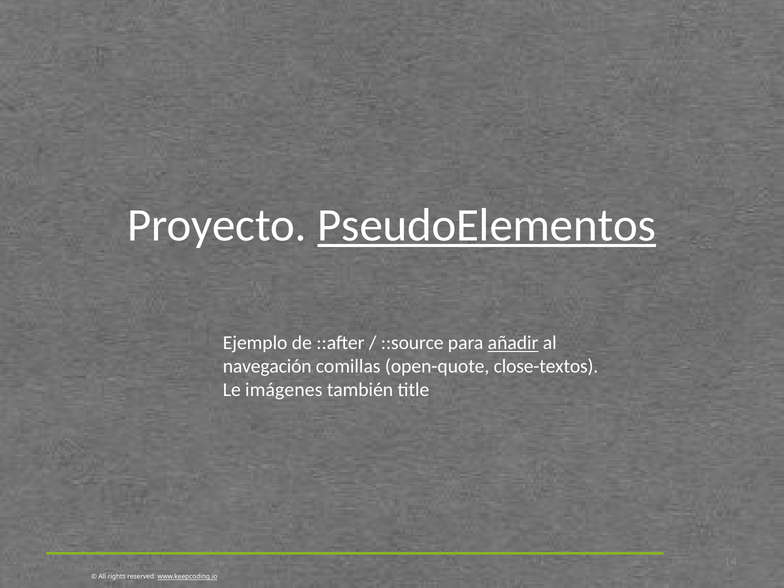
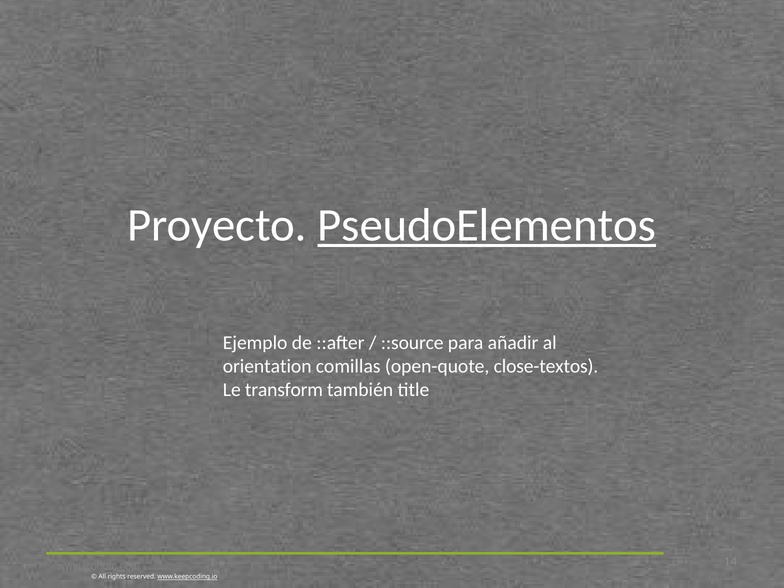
añadir underline: present -> none
navegación: navegación -> orientation
imágenes: imágenes -> transform
